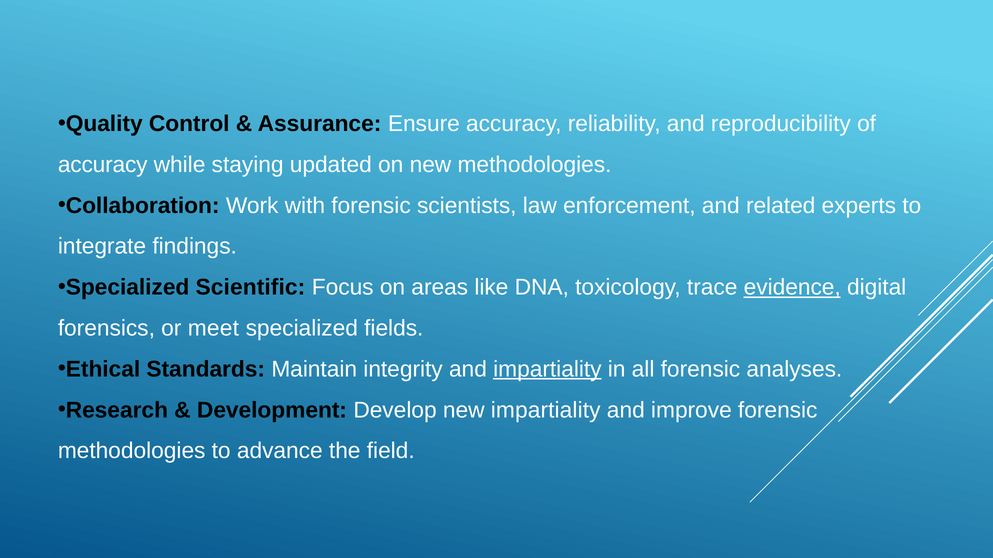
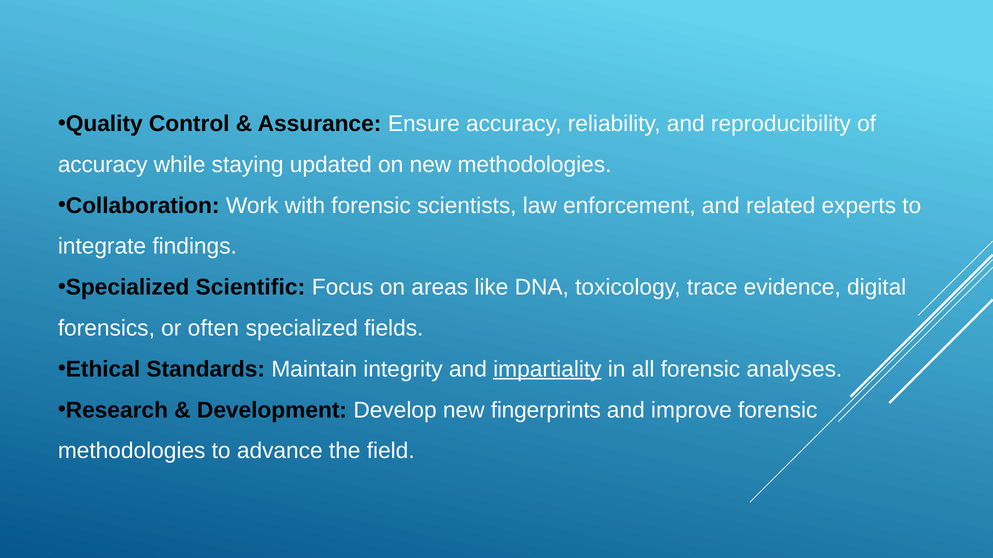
evidence underline: present -> none
meet: meet -> often
new impartiality: impartiality -> fingerprints
